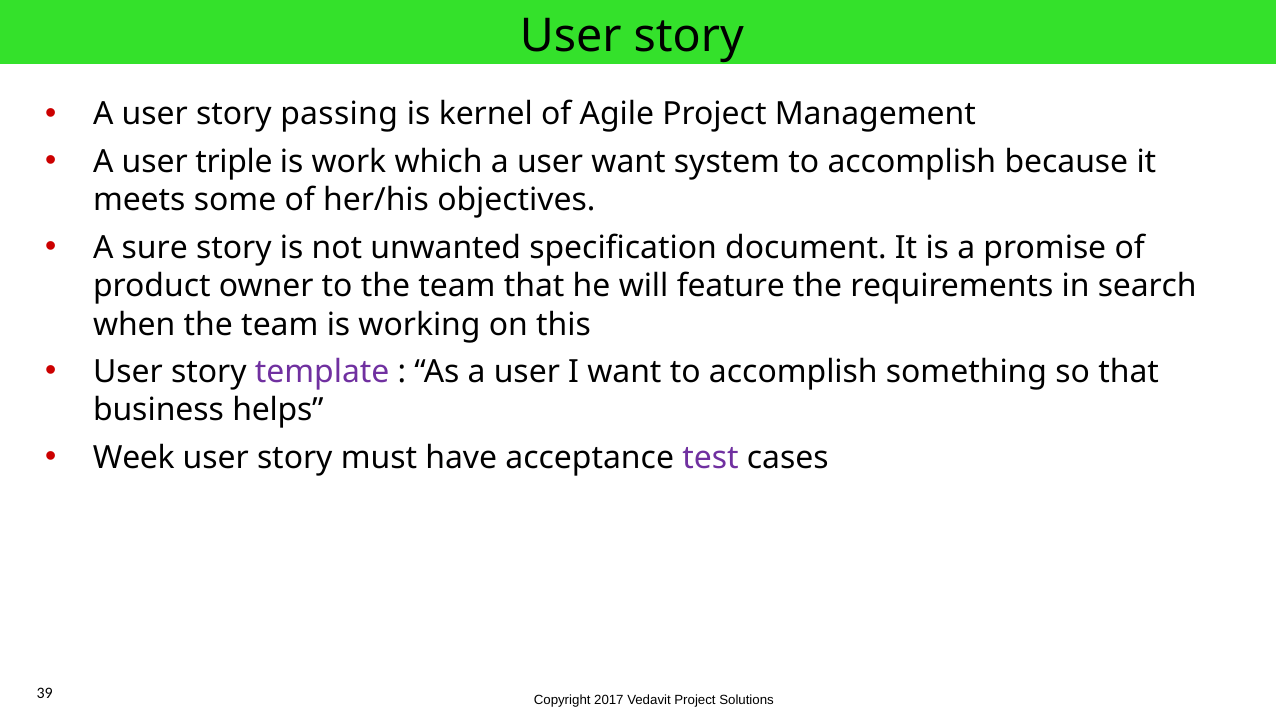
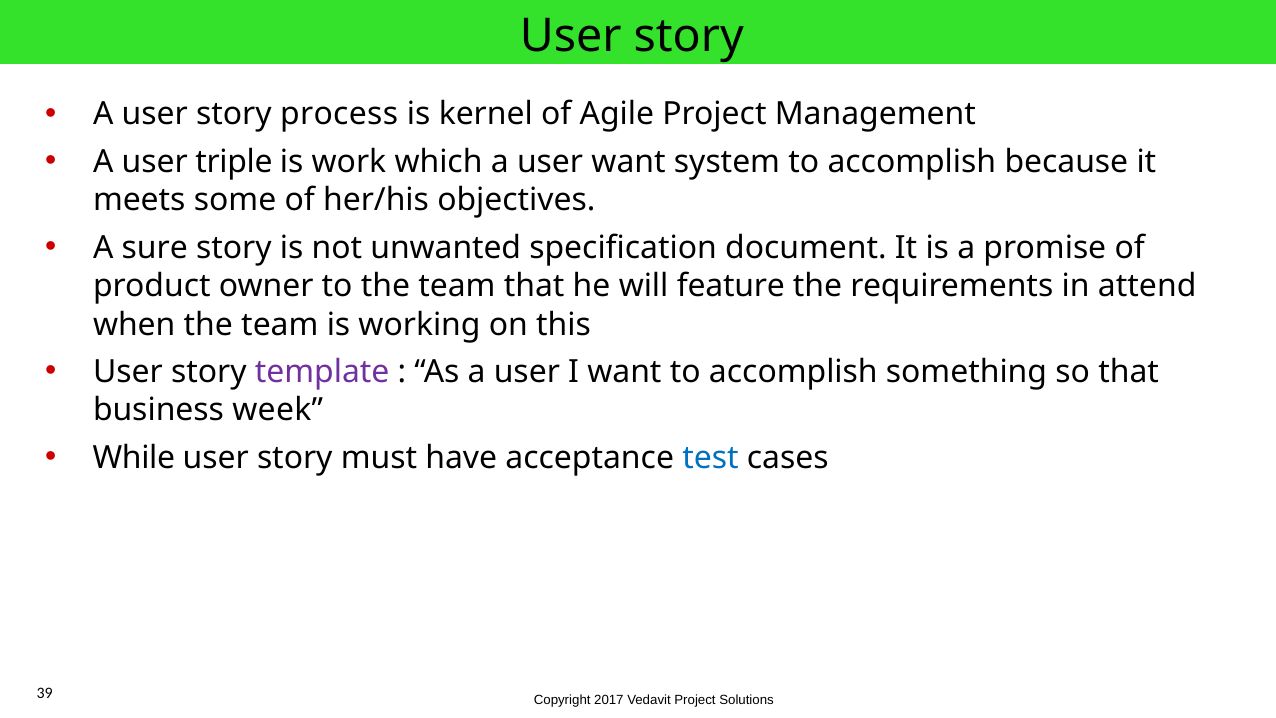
passing: passing -> process
search: search -> attend
helps: helps -> week
Week: Week -> While
test colour: purple -> blue
